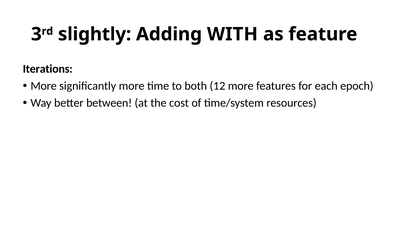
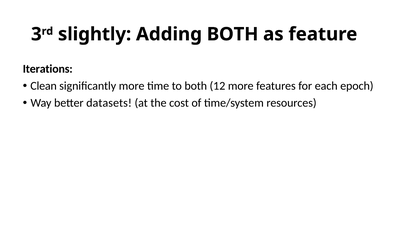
Adding WITH: WITH -> BOTH
More at (44, 86): More -> Clean
between: between -> datasets
